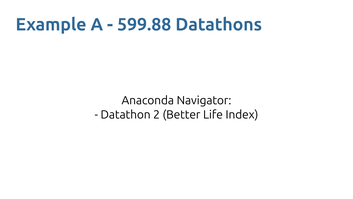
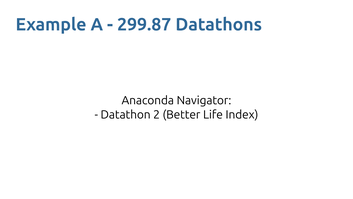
599.88: 599.88 -> 299.87
